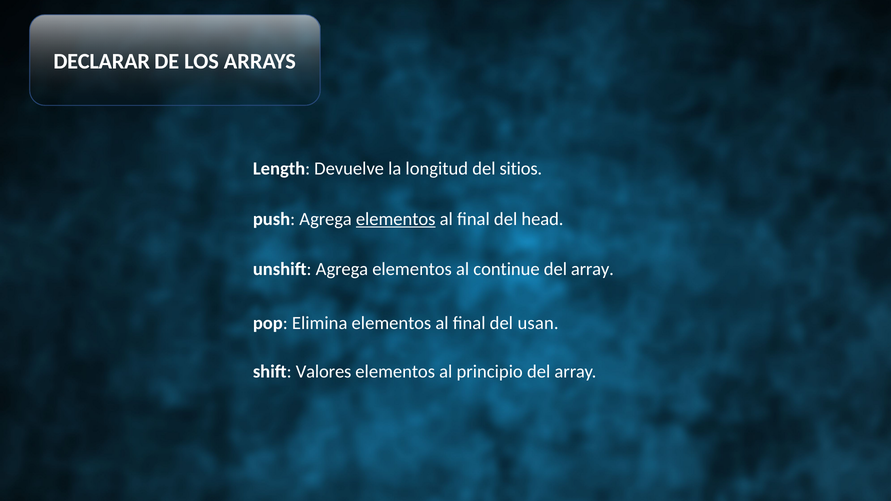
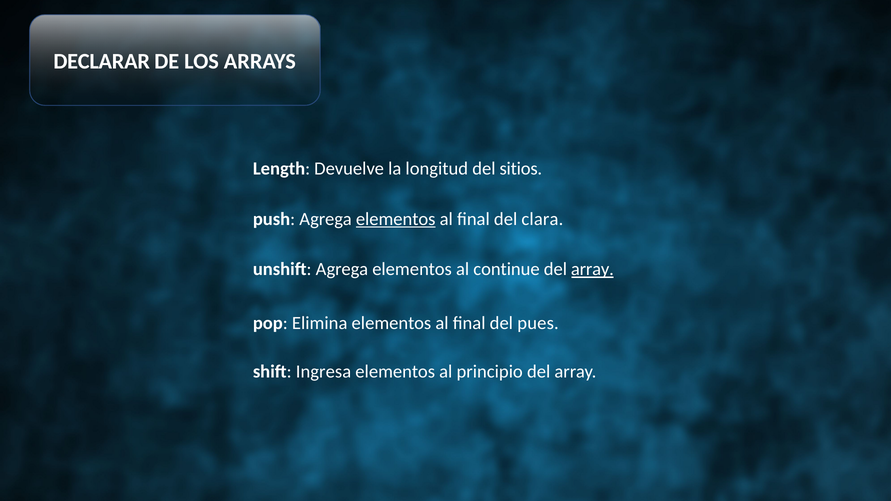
head: head -> clara
array at (592, 269) underline: none -> present
usan: usan -> pues
Valores: Valores -> Ingresa
